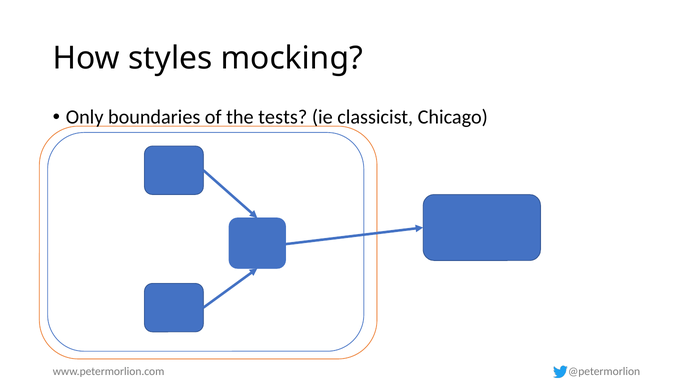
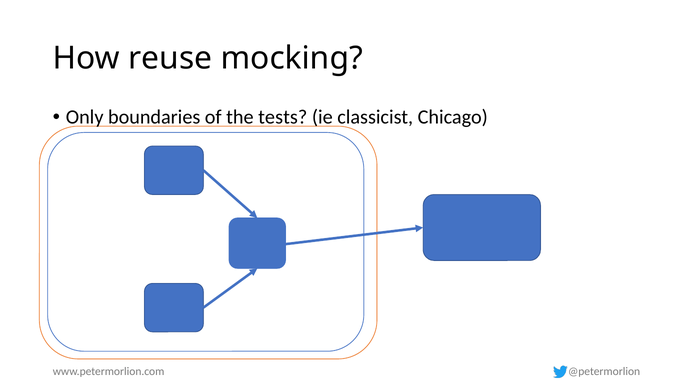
styles: styles -> reuse
